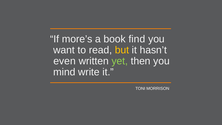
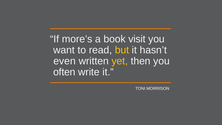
find: find -> visit
yet colour: light green -> yellow
mind: mind -> often
